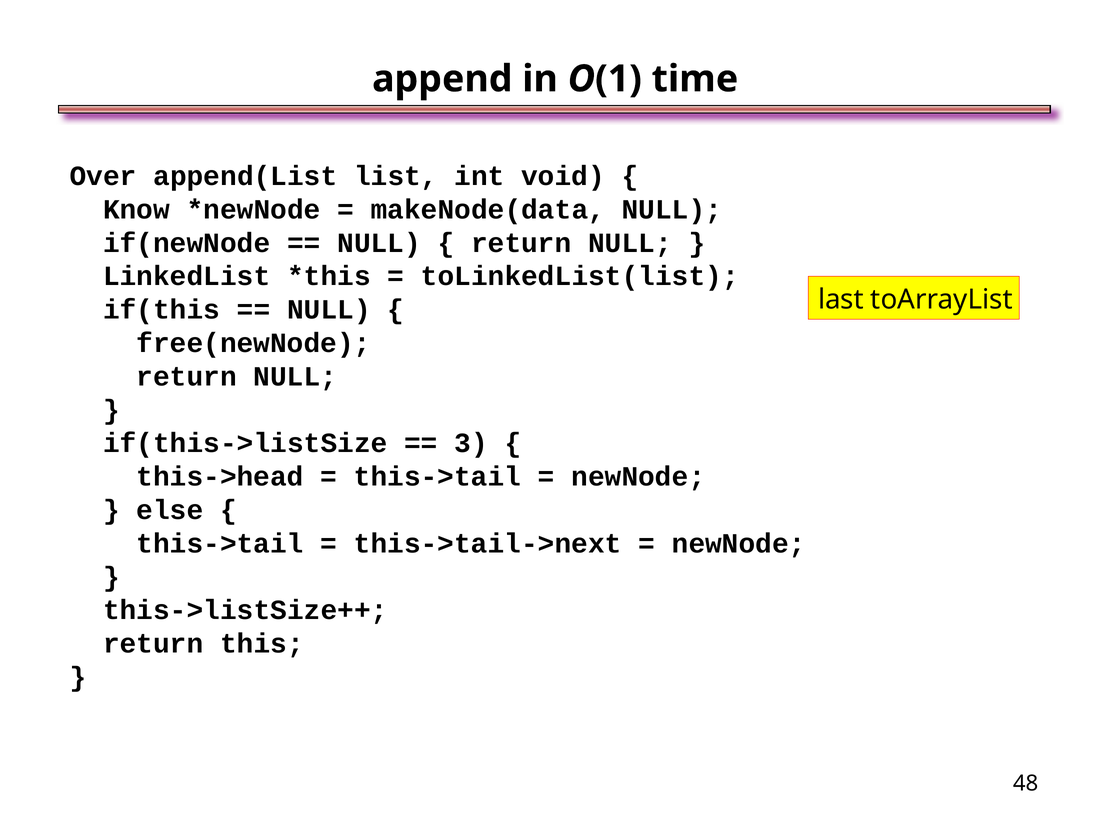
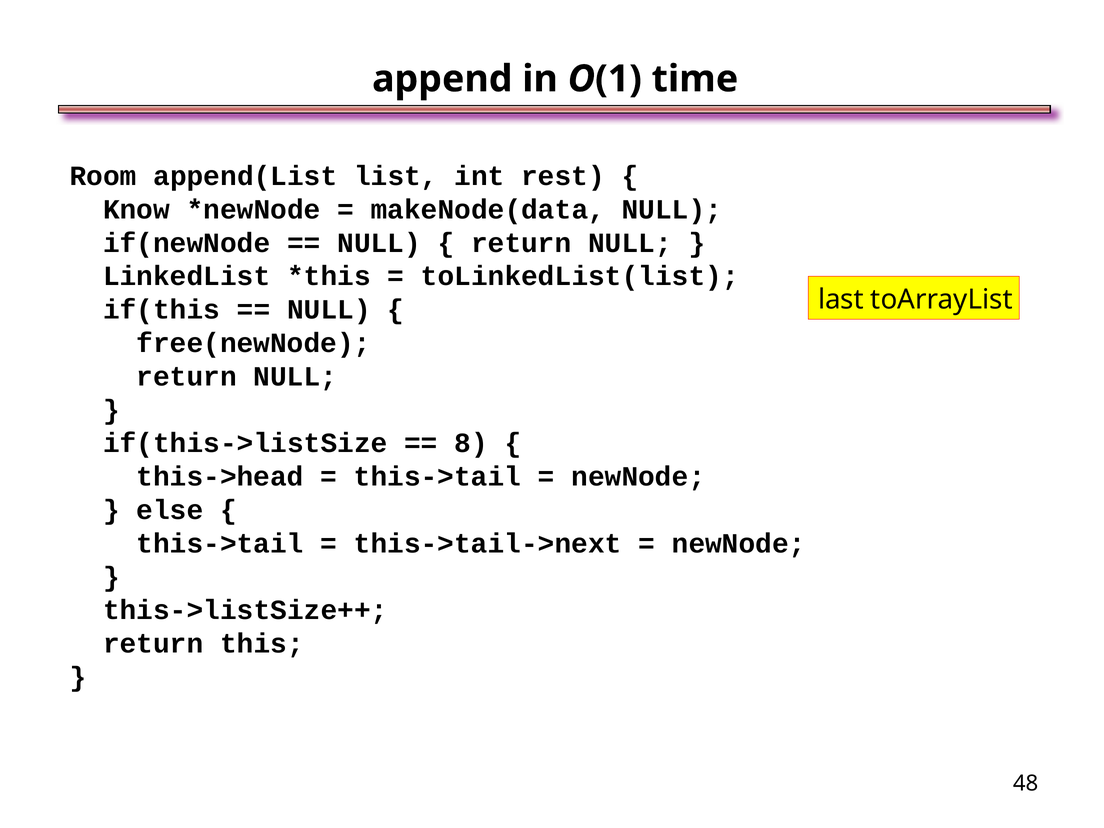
Over: Over -> Room
void: void -> rest
3: 3 -> 8
